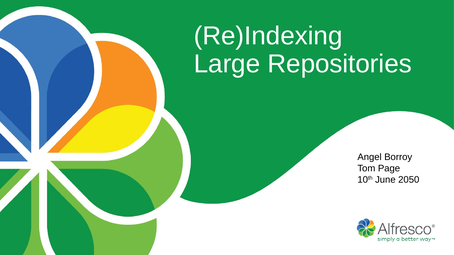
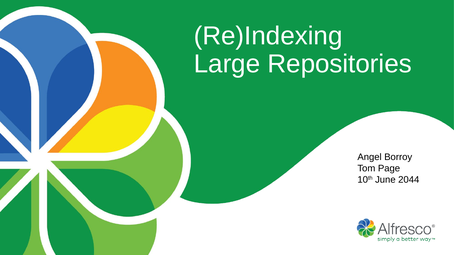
2050: 2050 -> 2044
